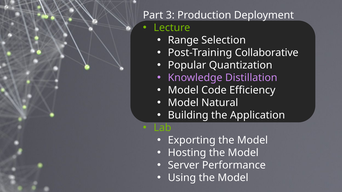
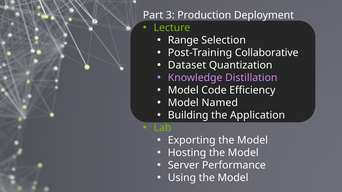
Popular: Popular -> Dataset
Natural: Natural -> Named
